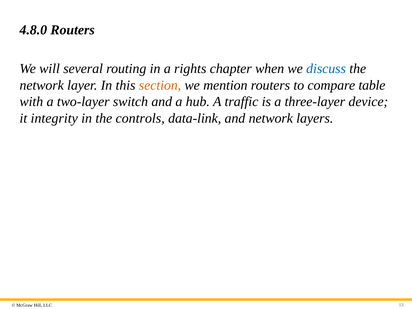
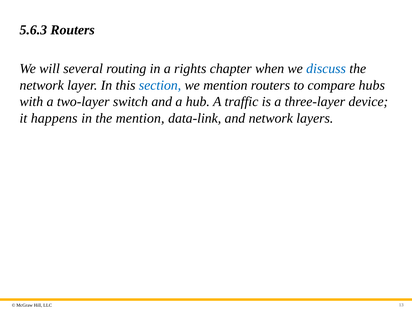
4.8.0: 4.8.0 -> 5.6.3
section colour: orange -> blue
table: table -> hubs
integrity: integrity -> happens
the controls: controls -> mention
